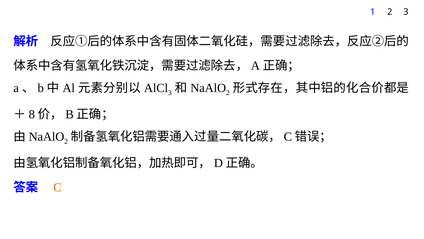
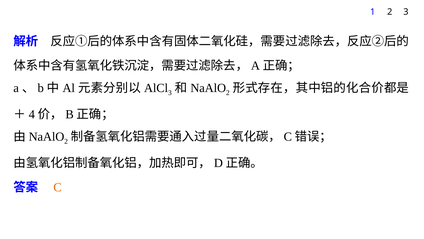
8: 8 -> 4
